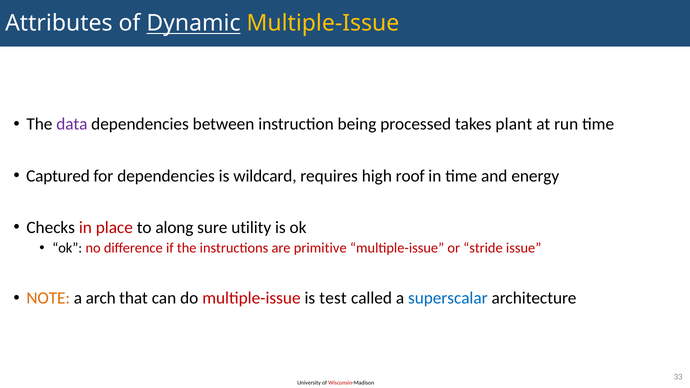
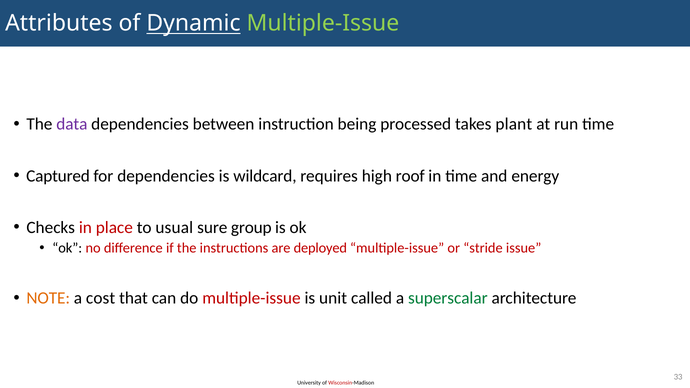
Multiple-Issue at (323, 23) colour: yellow -> light green
along: along -> usual
utility: utility -> group
primitive: primitive -> deployed
arch: arch -> cost
test: test -> unit
superscalar colour: blue -> green
